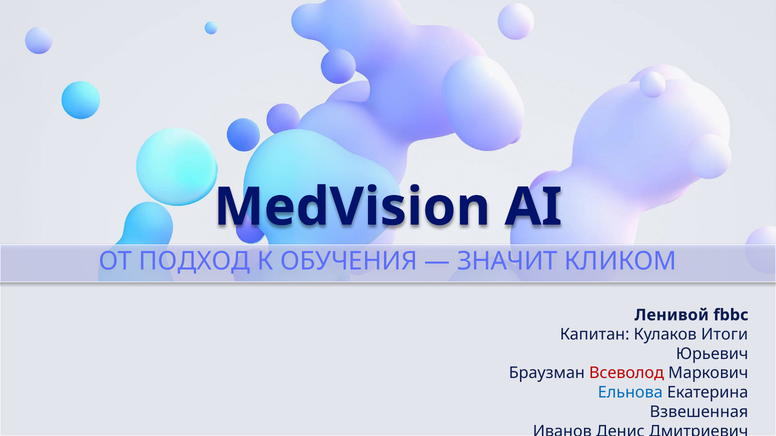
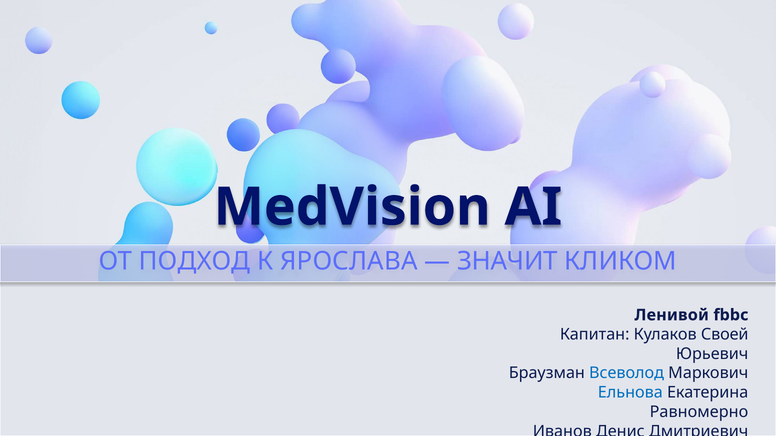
ОБУЧЕНИЯ: ОБУЧЕНИЯ -> ЯРОСЛАВА
Итоги: Итоги -> Своей
Всеволод colour: red -> blue
Взвешенная: Взвешенная -> Равномерно
